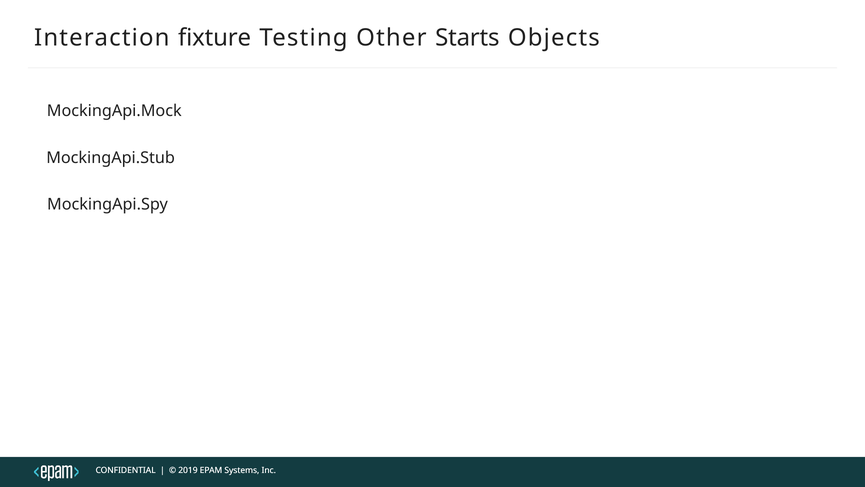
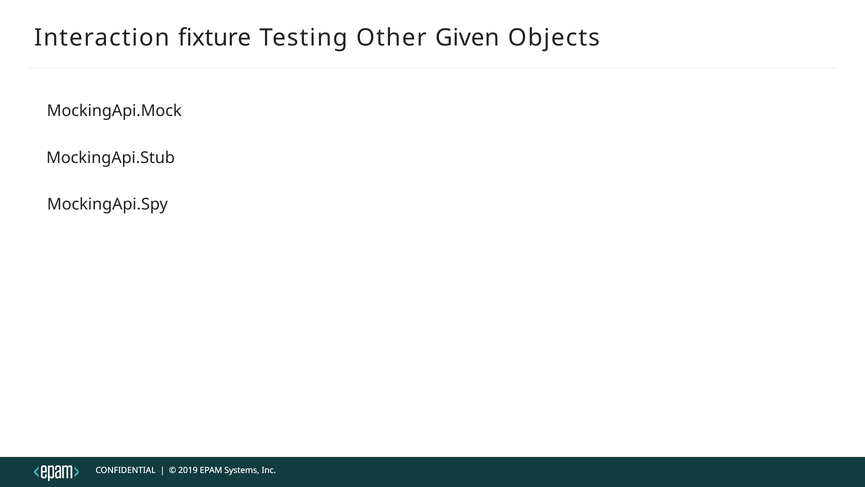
Starts: Starts -> Given
